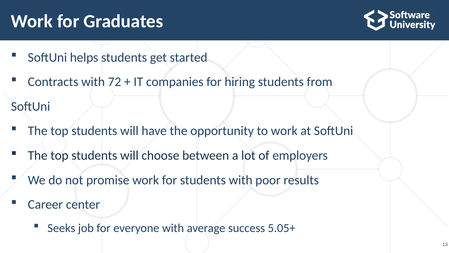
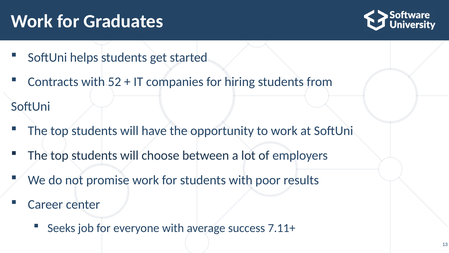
72: 72 -> 52
5.05+: 5.05+ -> 7.11+
